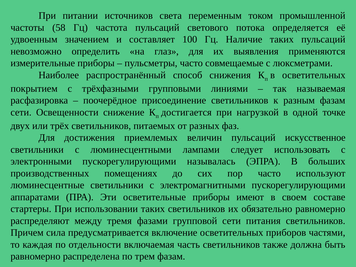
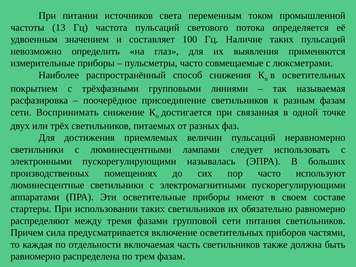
58: 58 -> 13
Освещенности: Освещенности -> Воспринимать
нагрузкой: нагрузкой -> связанная
искусственное: искусственное -> неравномерно
